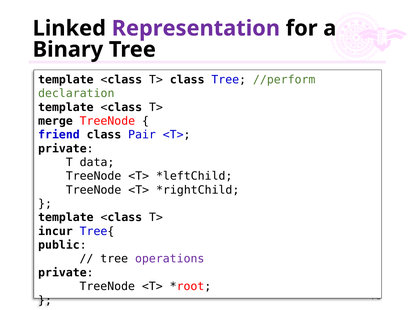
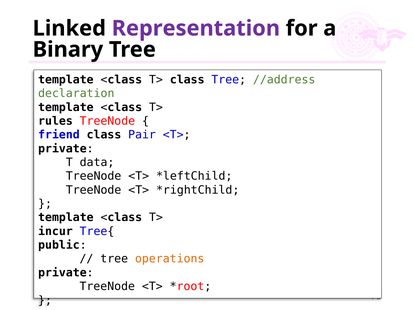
//perform: //perform -> //address
merge: merge -> rules
operations colour: purple -> orange
